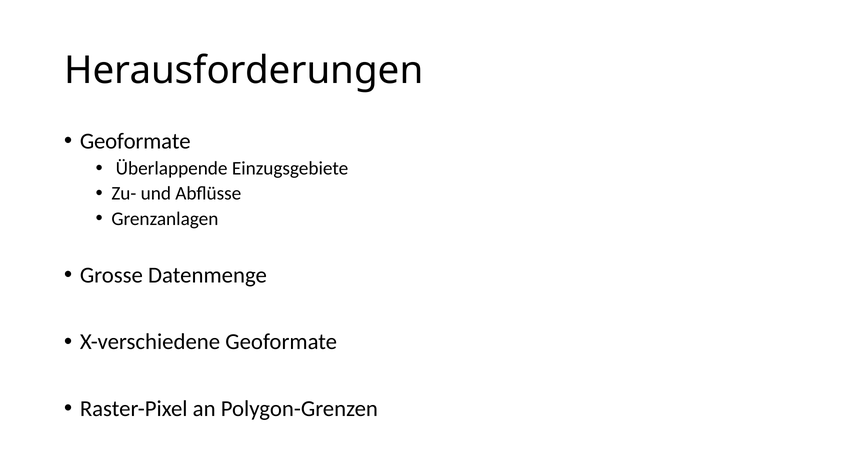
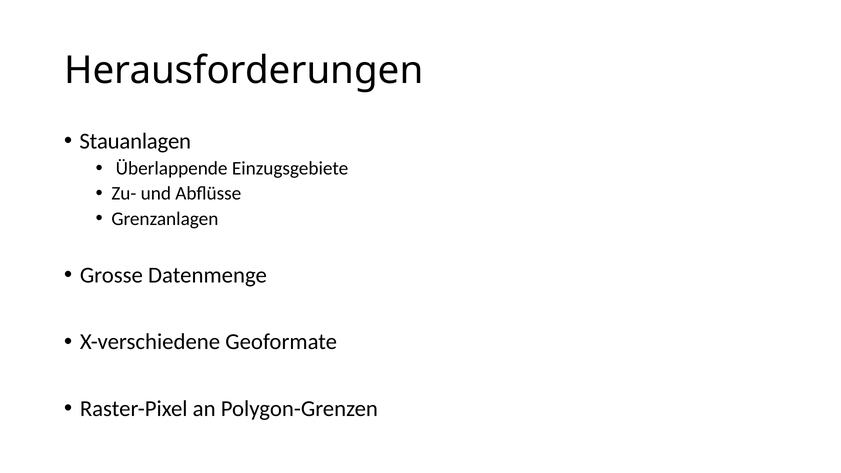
Geoformate at (135, 141): Geoformate -> Stauanlagen
